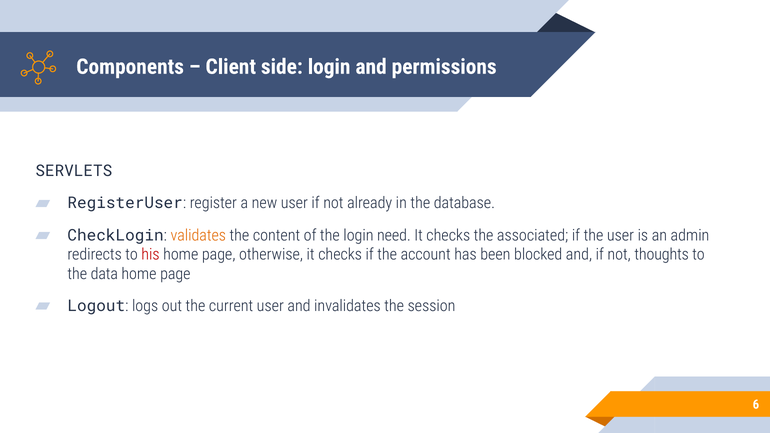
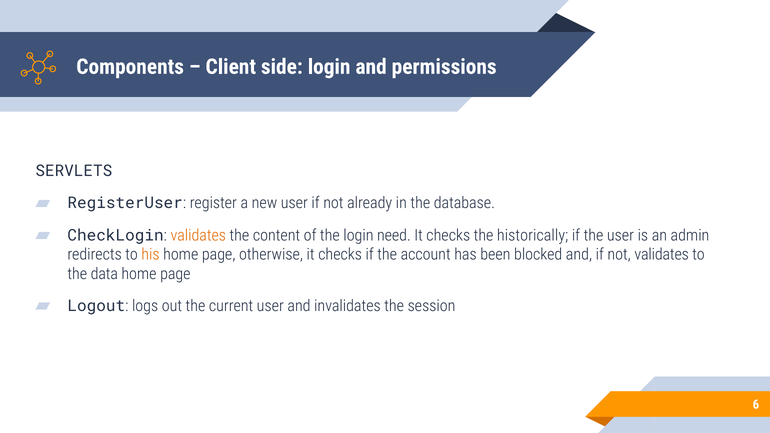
associated: associated -> historically
his colour: red -> orange
not thoughts: thoughts -> validates
